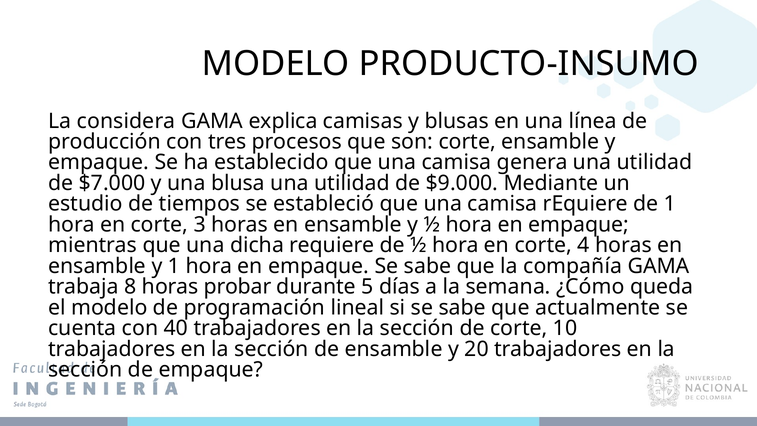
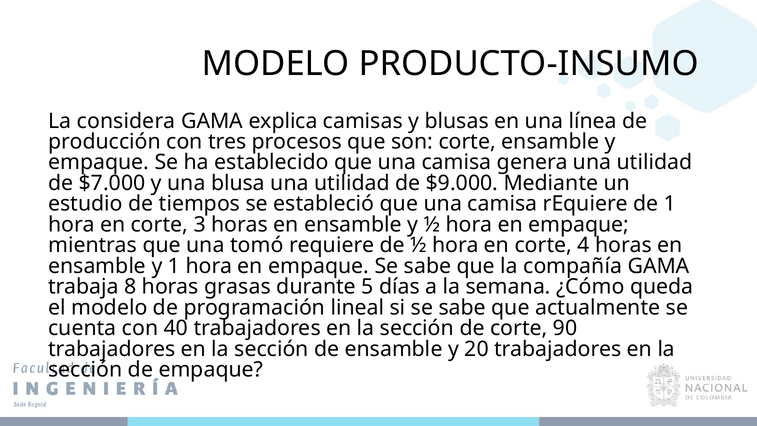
dicha: dicha -> tomó
probar: probar -> grasas
10: 10 -> 90
